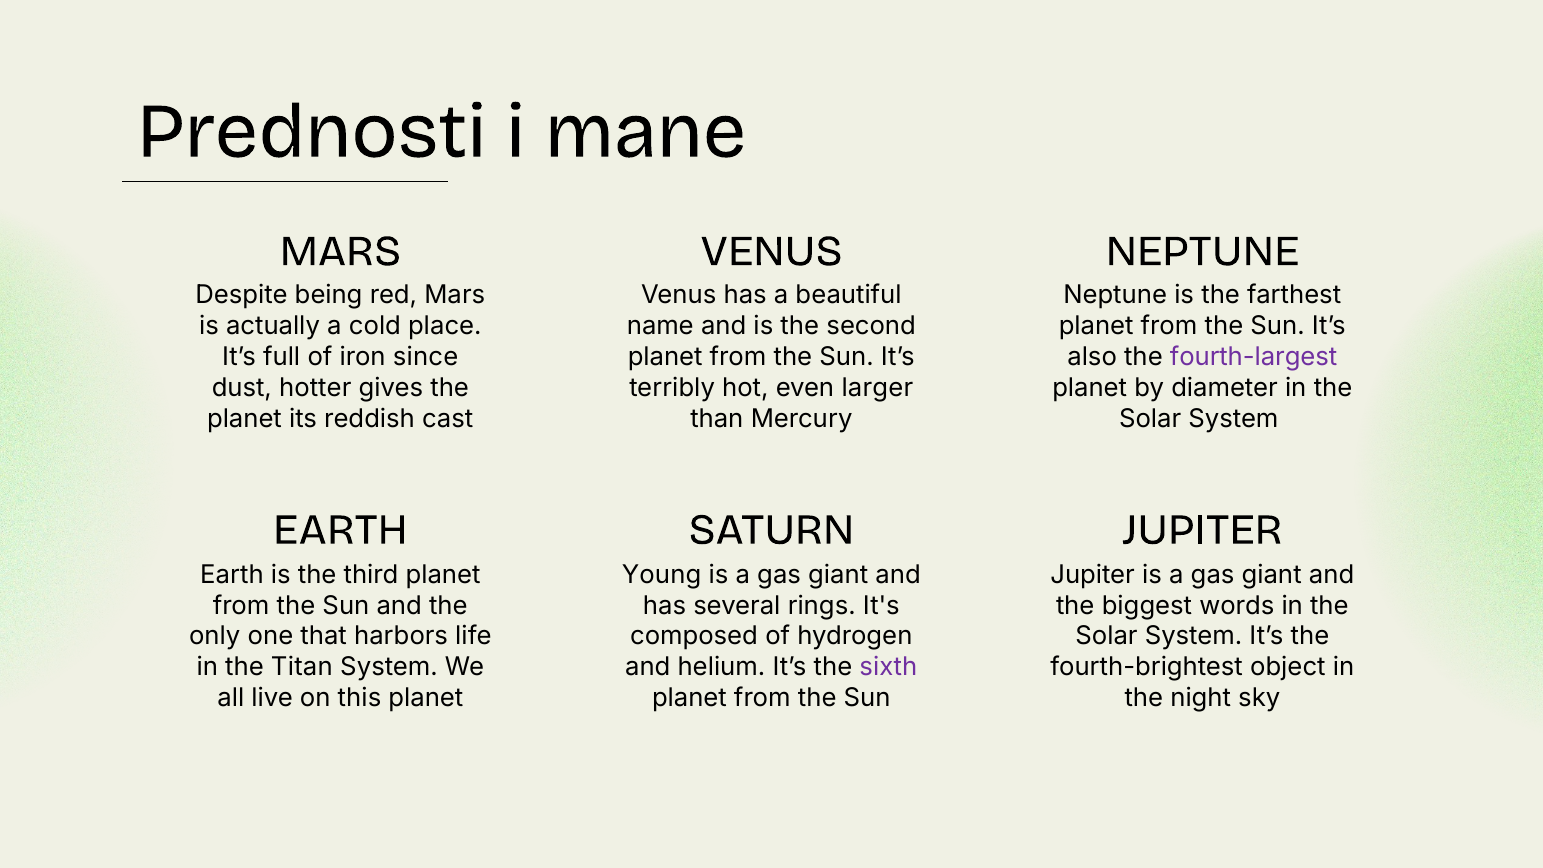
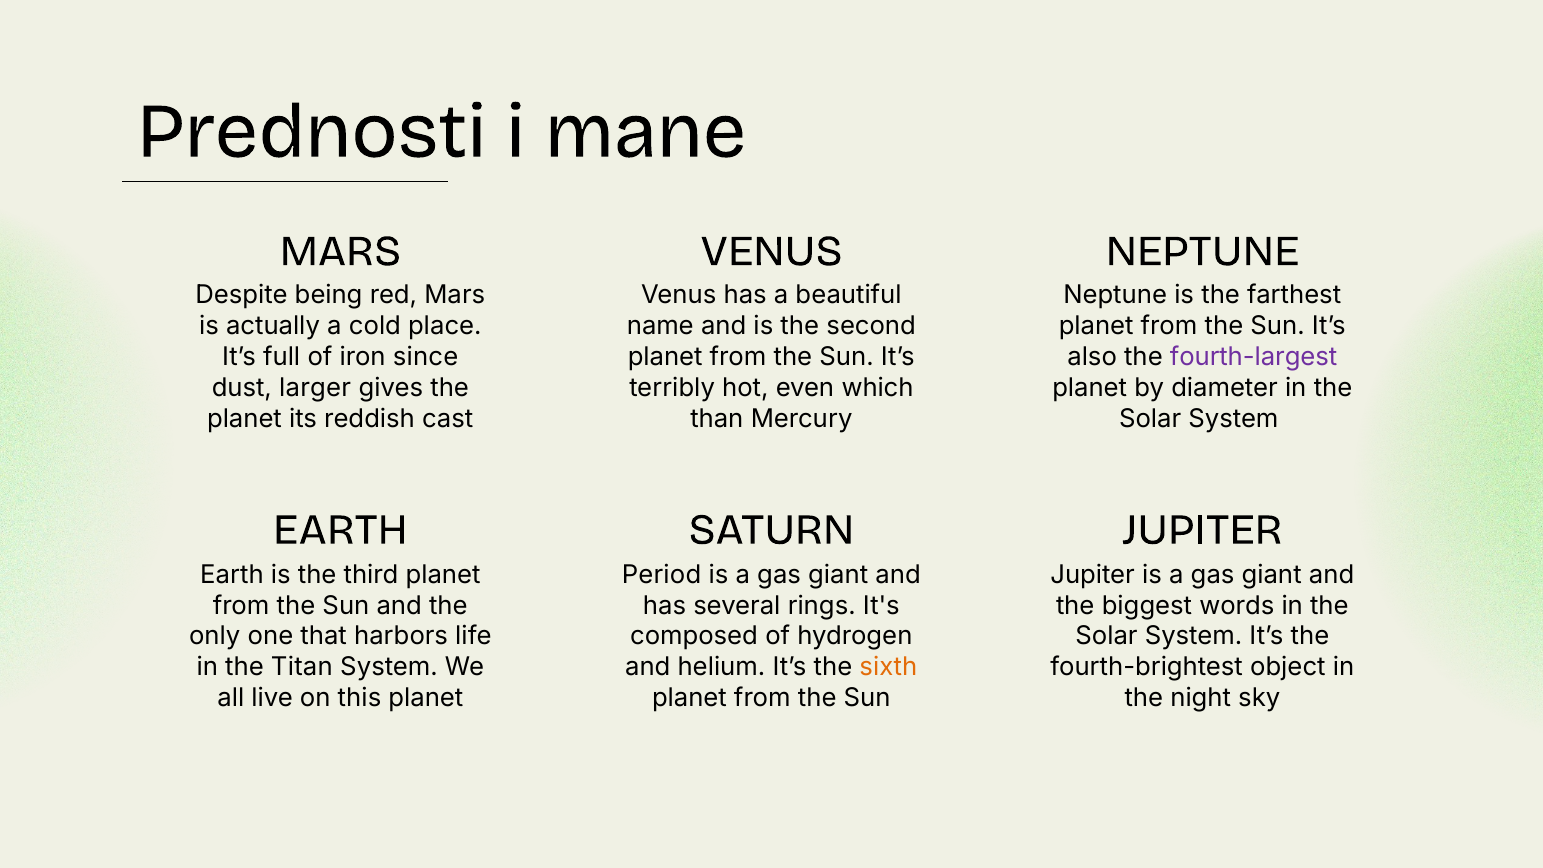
hotter: hotter -> larger
larger: larger -> which
Young: Young -> Period
sixth colour: purple -> orange
